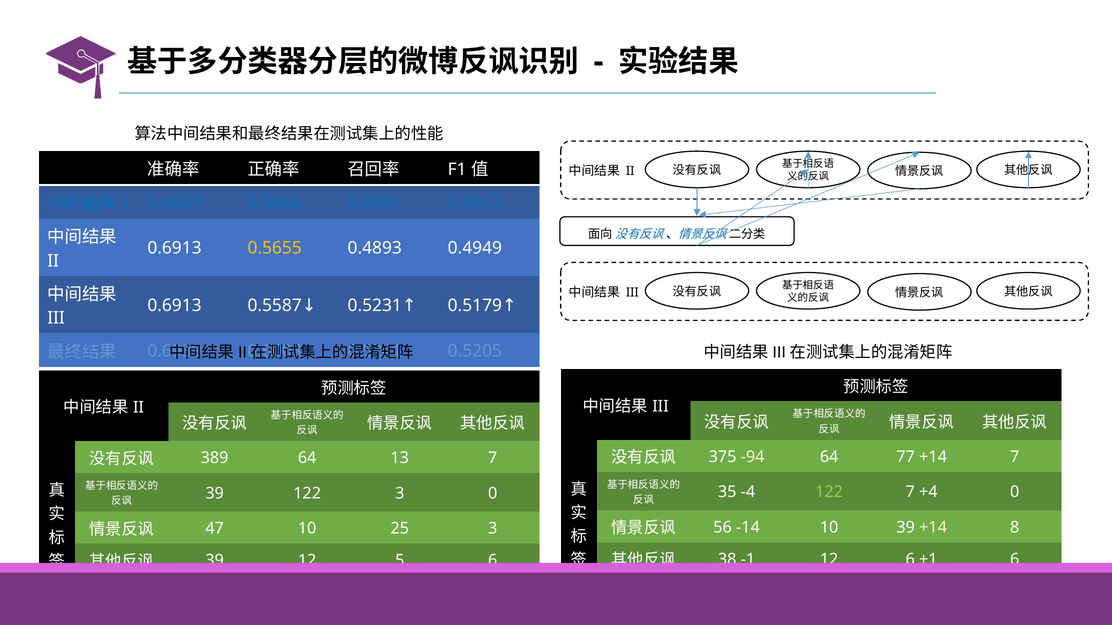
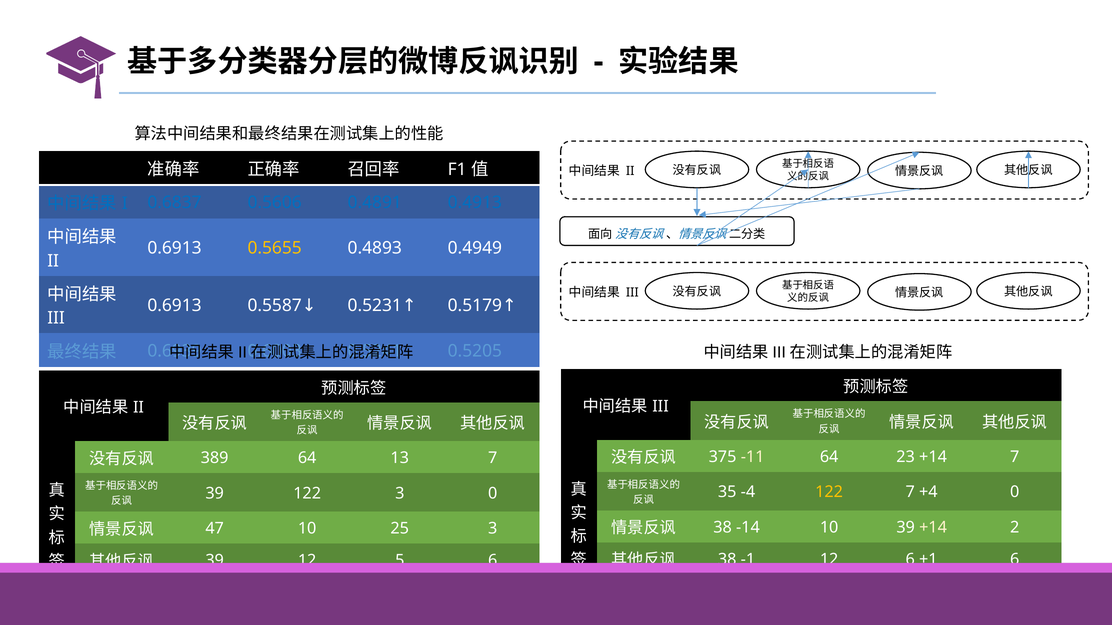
-94: -94 -> -11
77: 77 -> 23
122 at (829, 492) colour: light green -> yellow
56 at (723, 528): 56 -> 38
8: 8 -> 2
